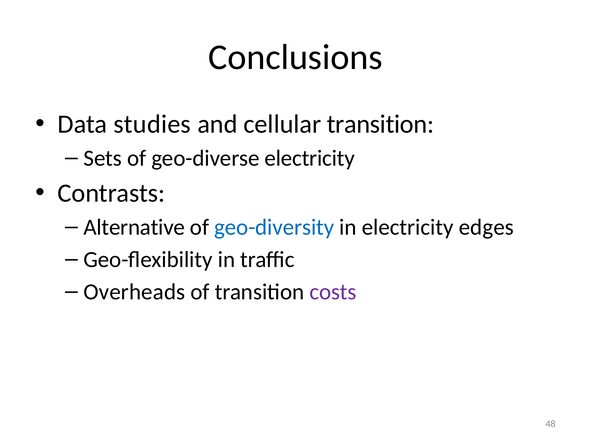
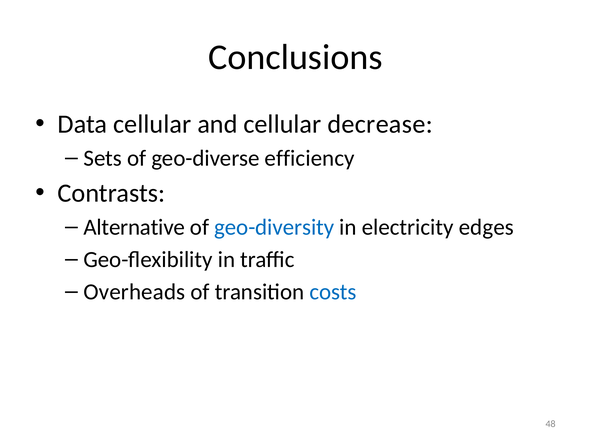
Data studies: studies -> cellular
cellular transition: transition -> decrease
geo-diverse electricity: electricity -> efficiency
costs colour: purple -> blue
